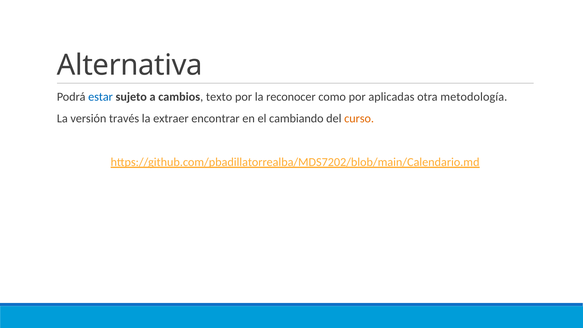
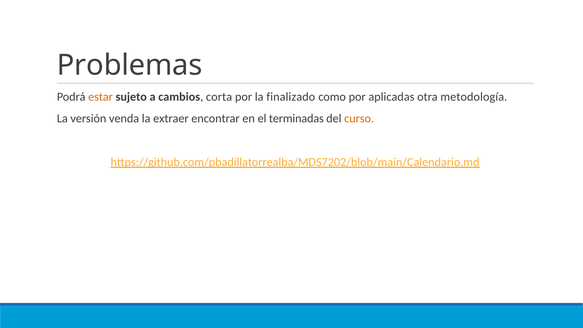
Alternativa: Alternativa -> Problemas
estar colour: blue -> orange
texto: texto -> corta
reconocer: reconocer -> finalizado
través: través -> venda
cambiando: cambiando -> terminadas
